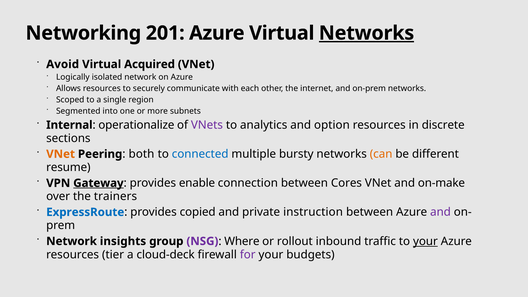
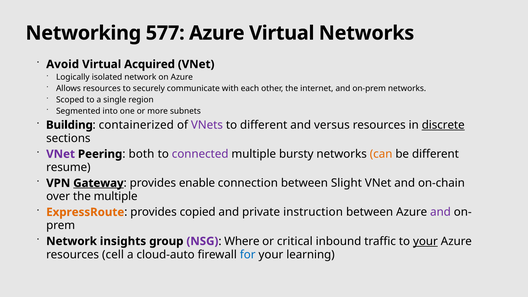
201: 201 -> 577
Networks at (366, 33) underline: present -> none
Internal: Internal -> Building
operationalize: operationalize -> containerized
to analytics: analytics -> different
option: option -> versus
discrete underline: none -> present
VNet at (61, 154) colour: orange -> purple
connected colour: blue -> purple
Cores: Cores -> Slight
on-make: on-make -> on-chain
the trainers: trainers -> multiple
ExpressRoute colour: blue -> orange
rollout: rollout -> critical
tier: tier -> cell
cloud-deck: cloud-deck -> cloud-auto
for colour: purple -> blue
budgets: budgets -> learning
